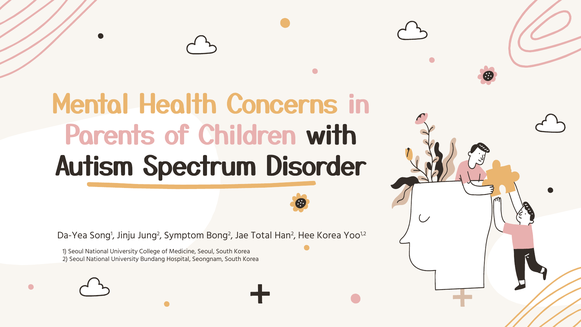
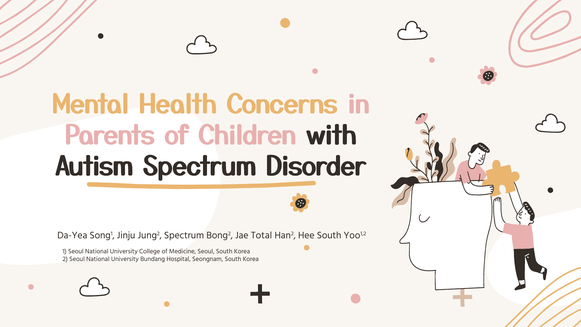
Jung2 Symptom: Symptom -> Spectrum
Hee Korea: Korea -> South
